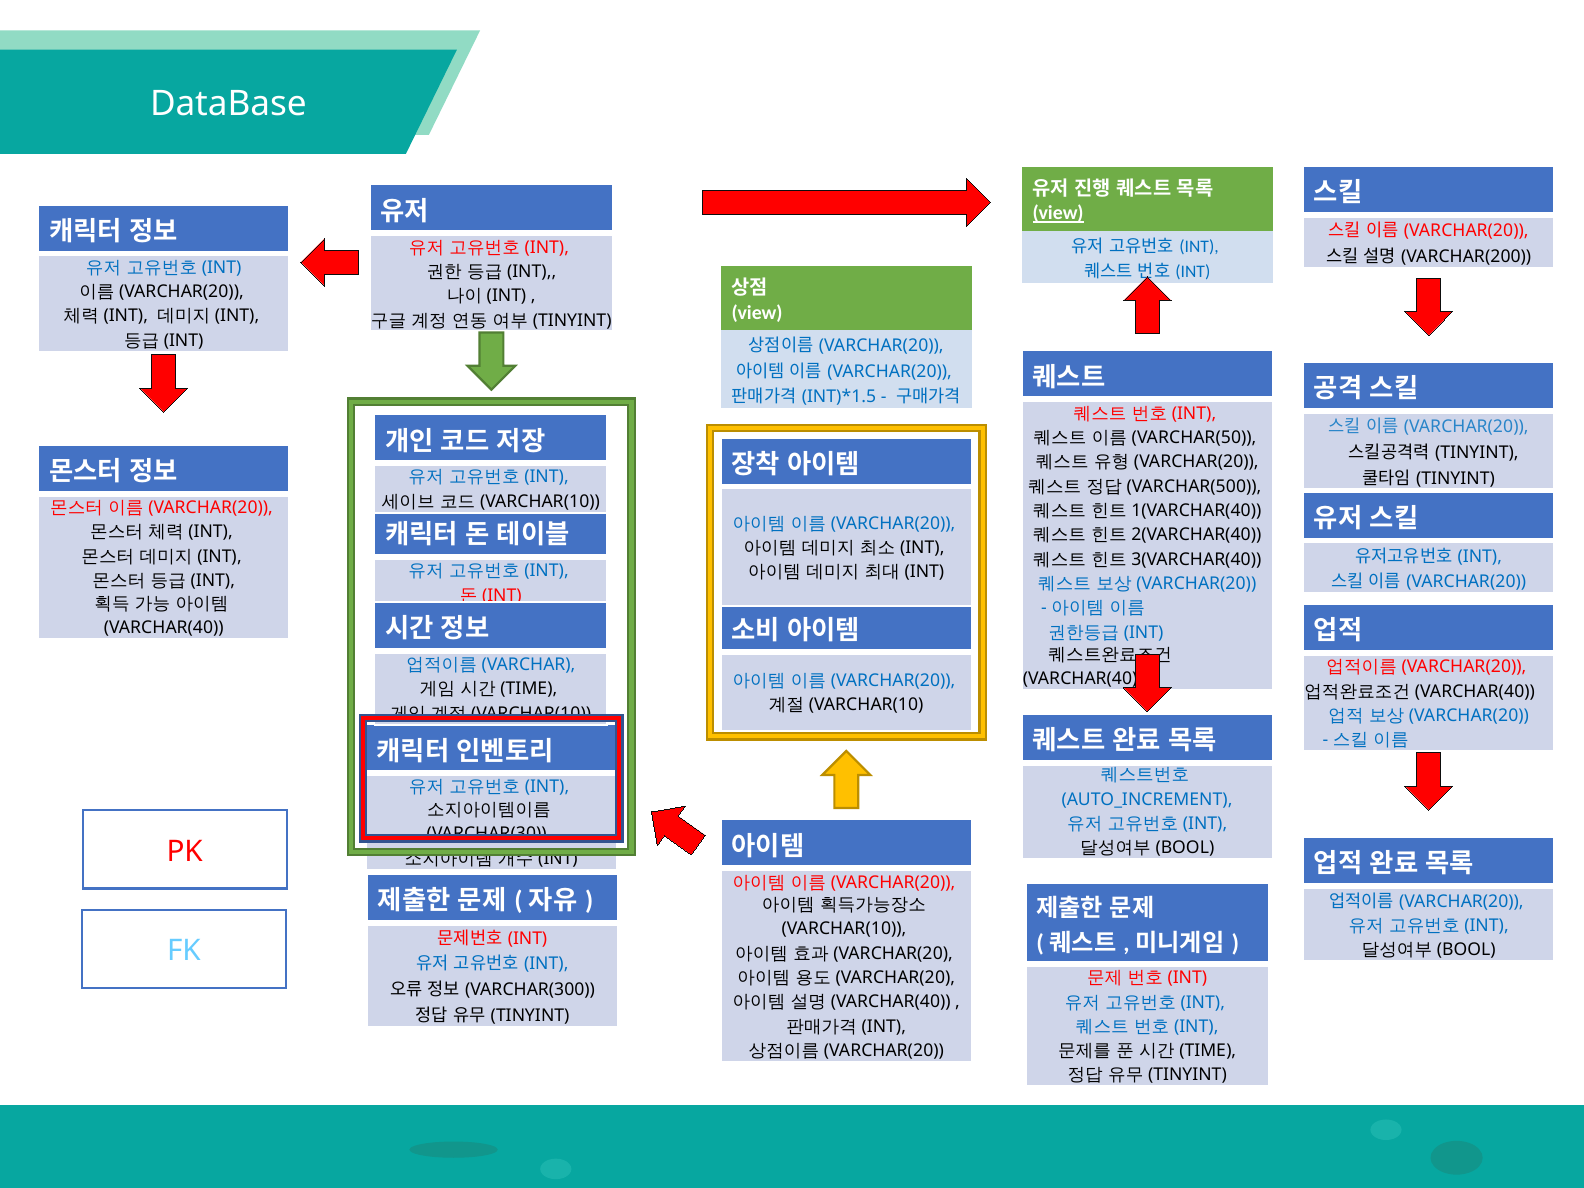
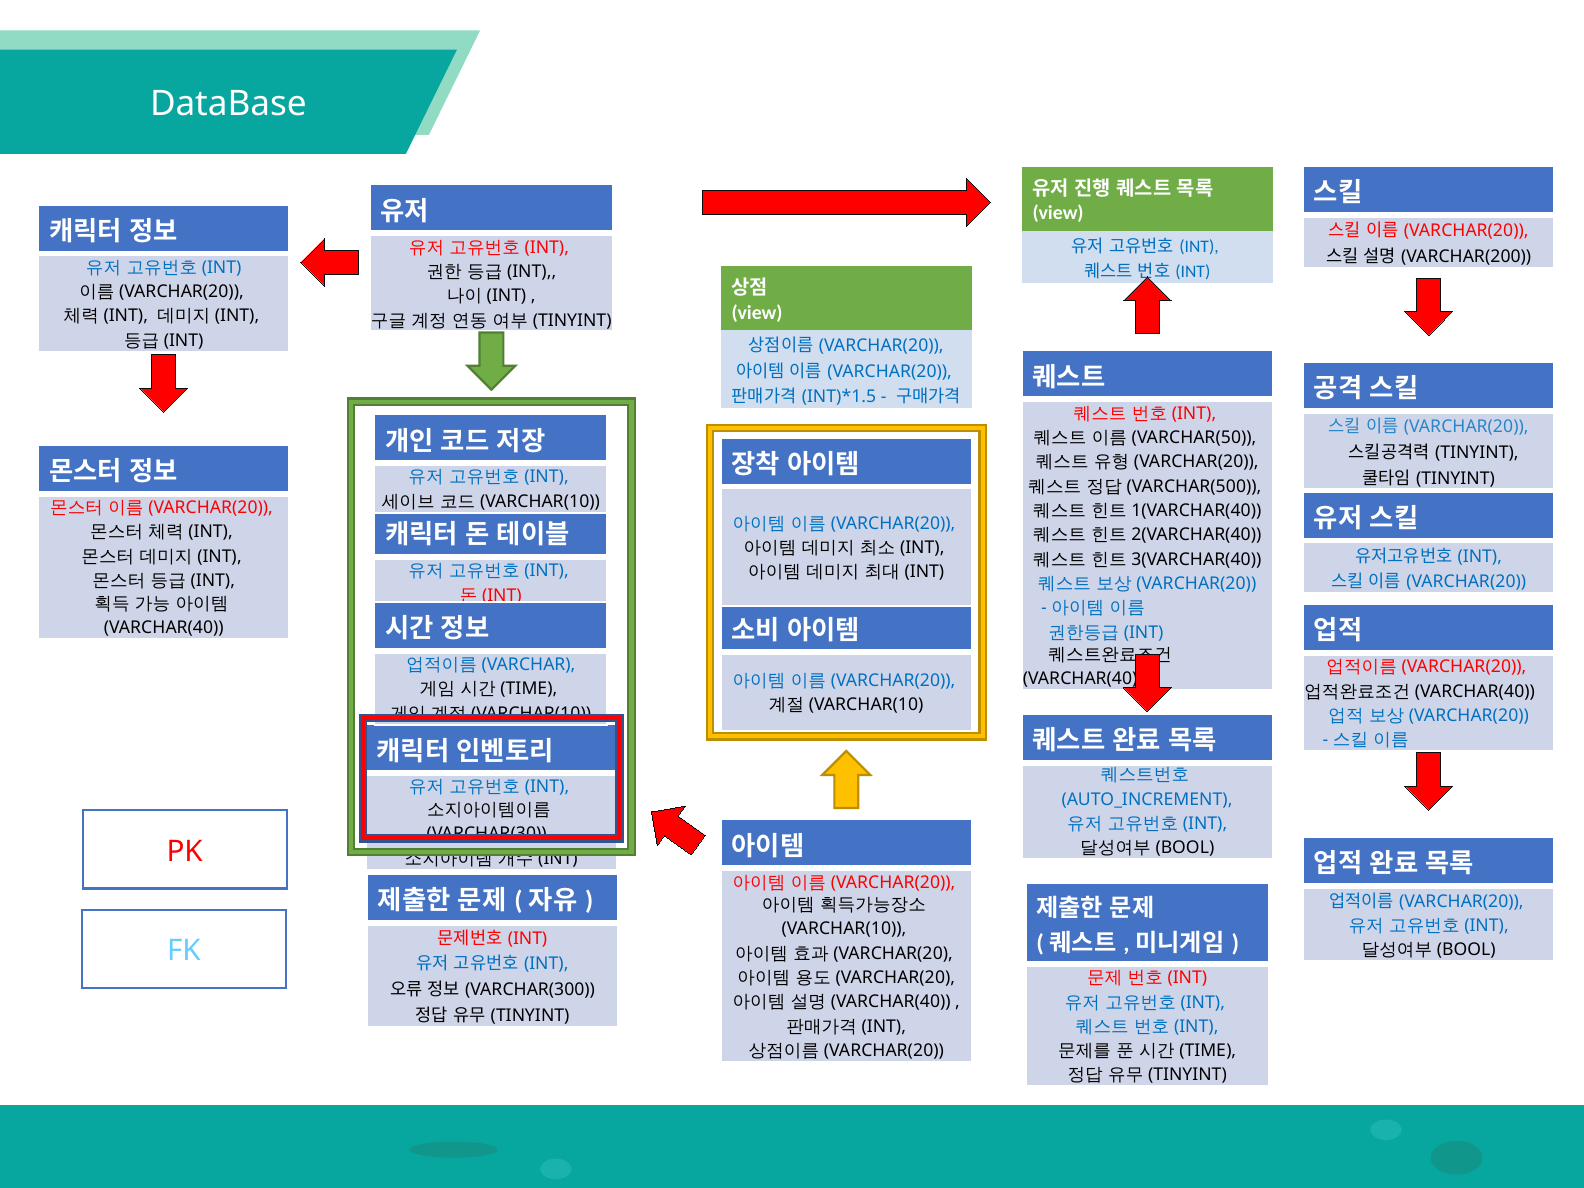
view at (1058, 213) underline: present -> none
